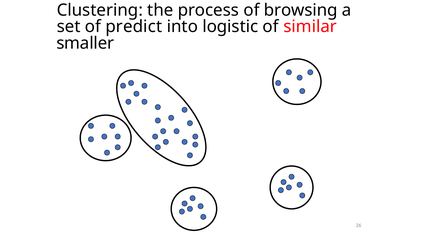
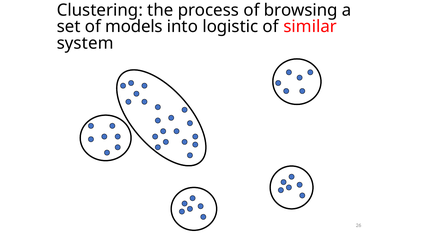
predict: predict -> models
smaller: smaller -> system
